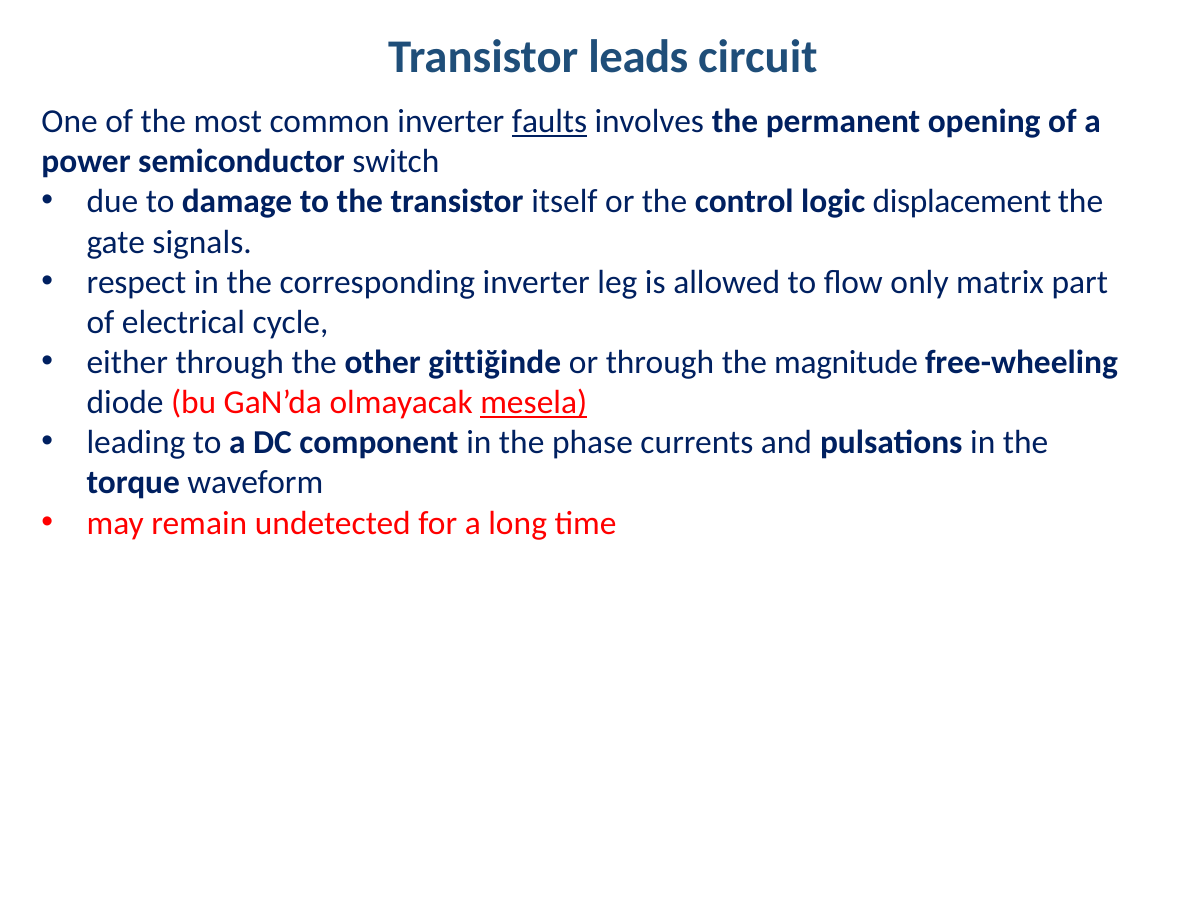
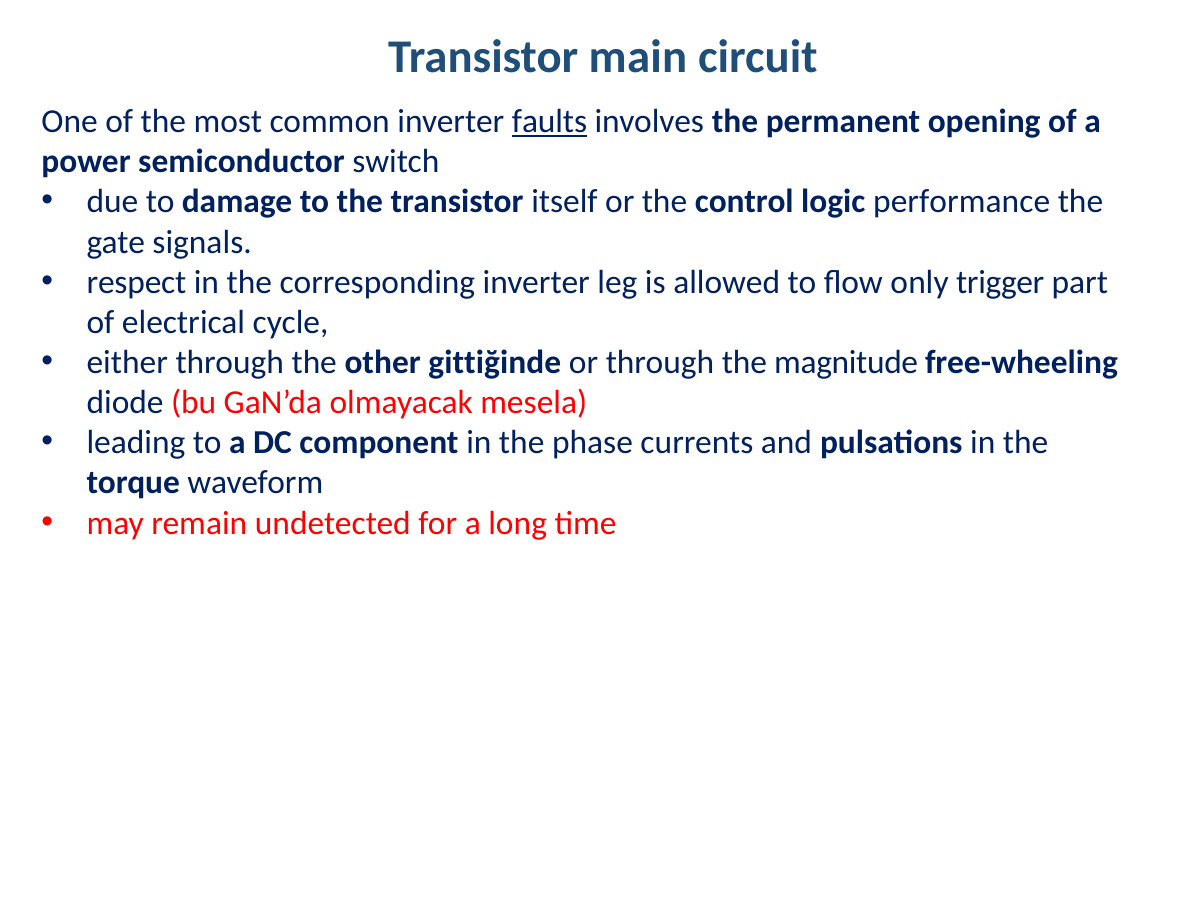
leads: leads -> main
displacement: displacement -> performance
matrix: matrix -> trigger
mesela underline: present -> none
